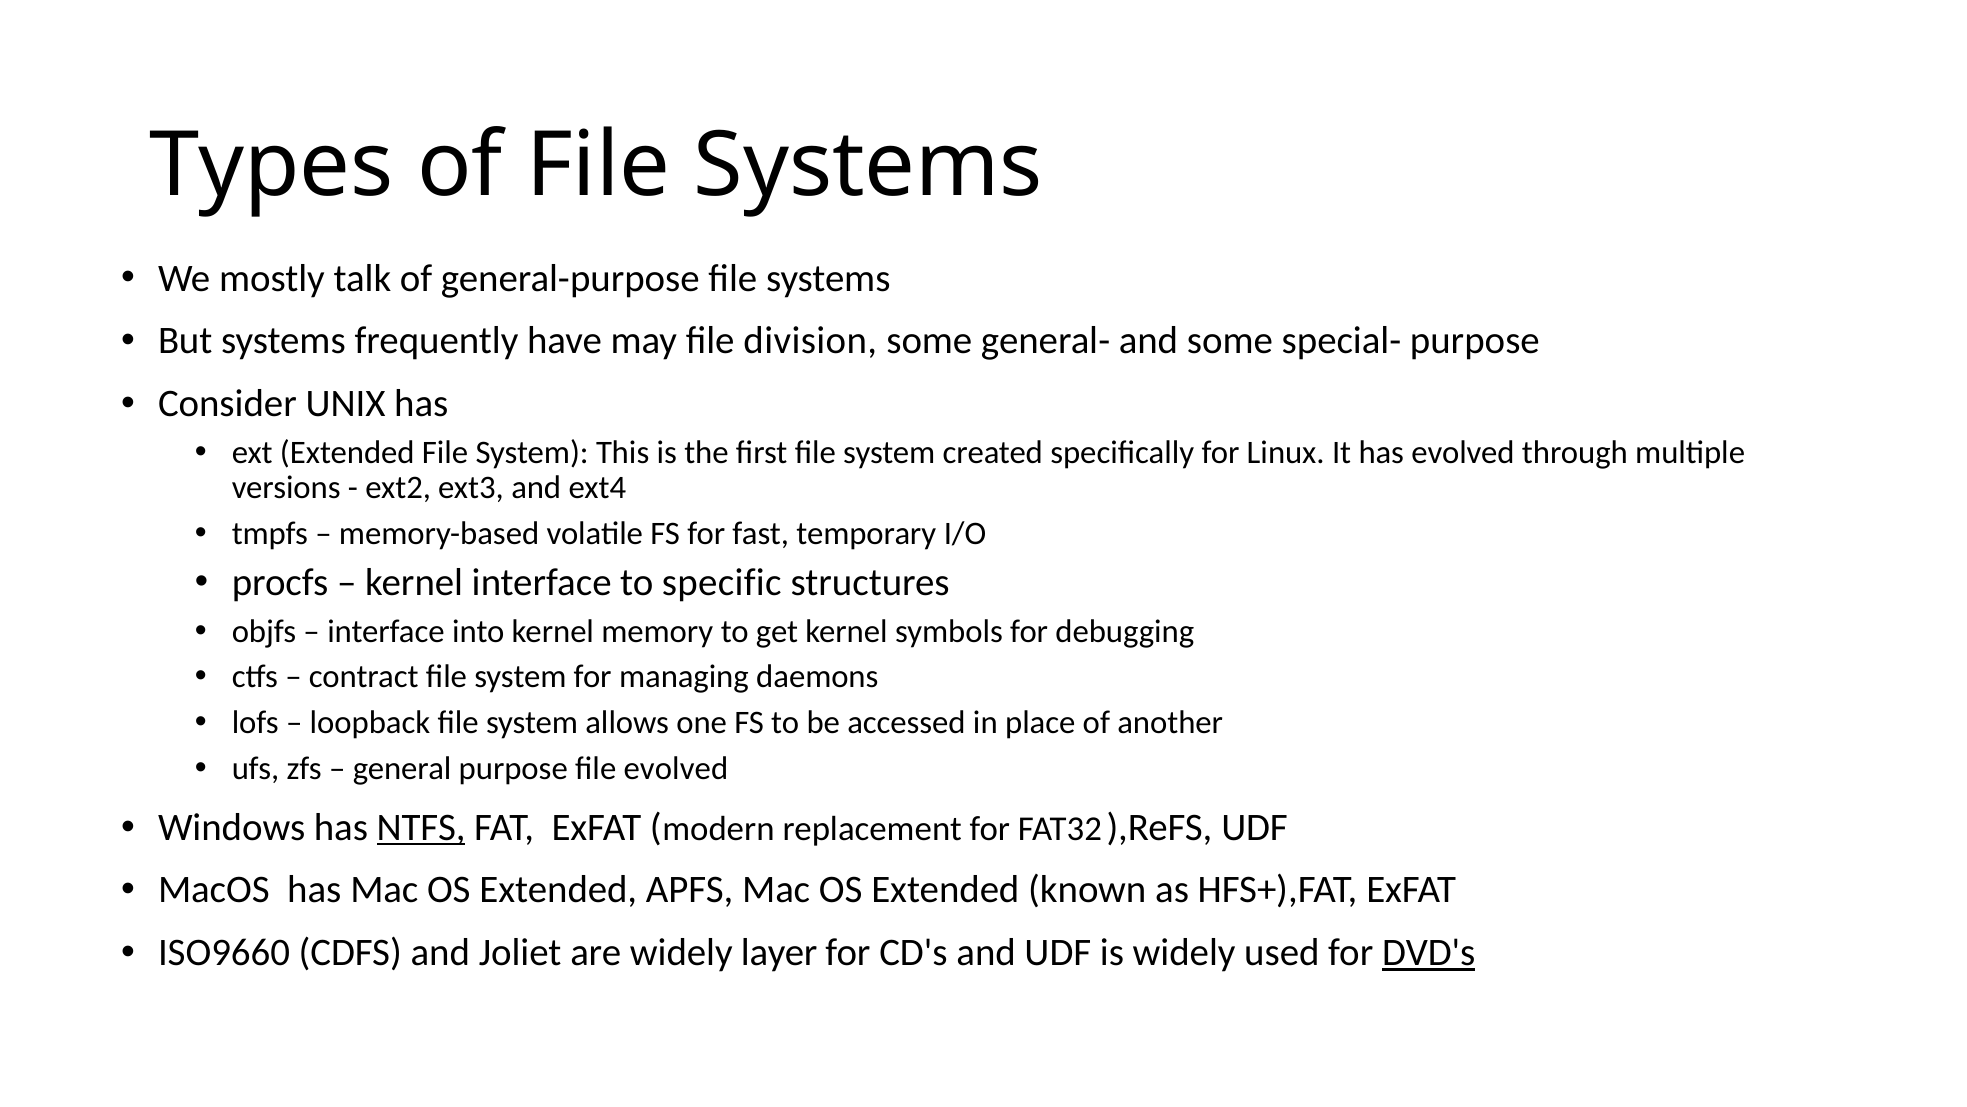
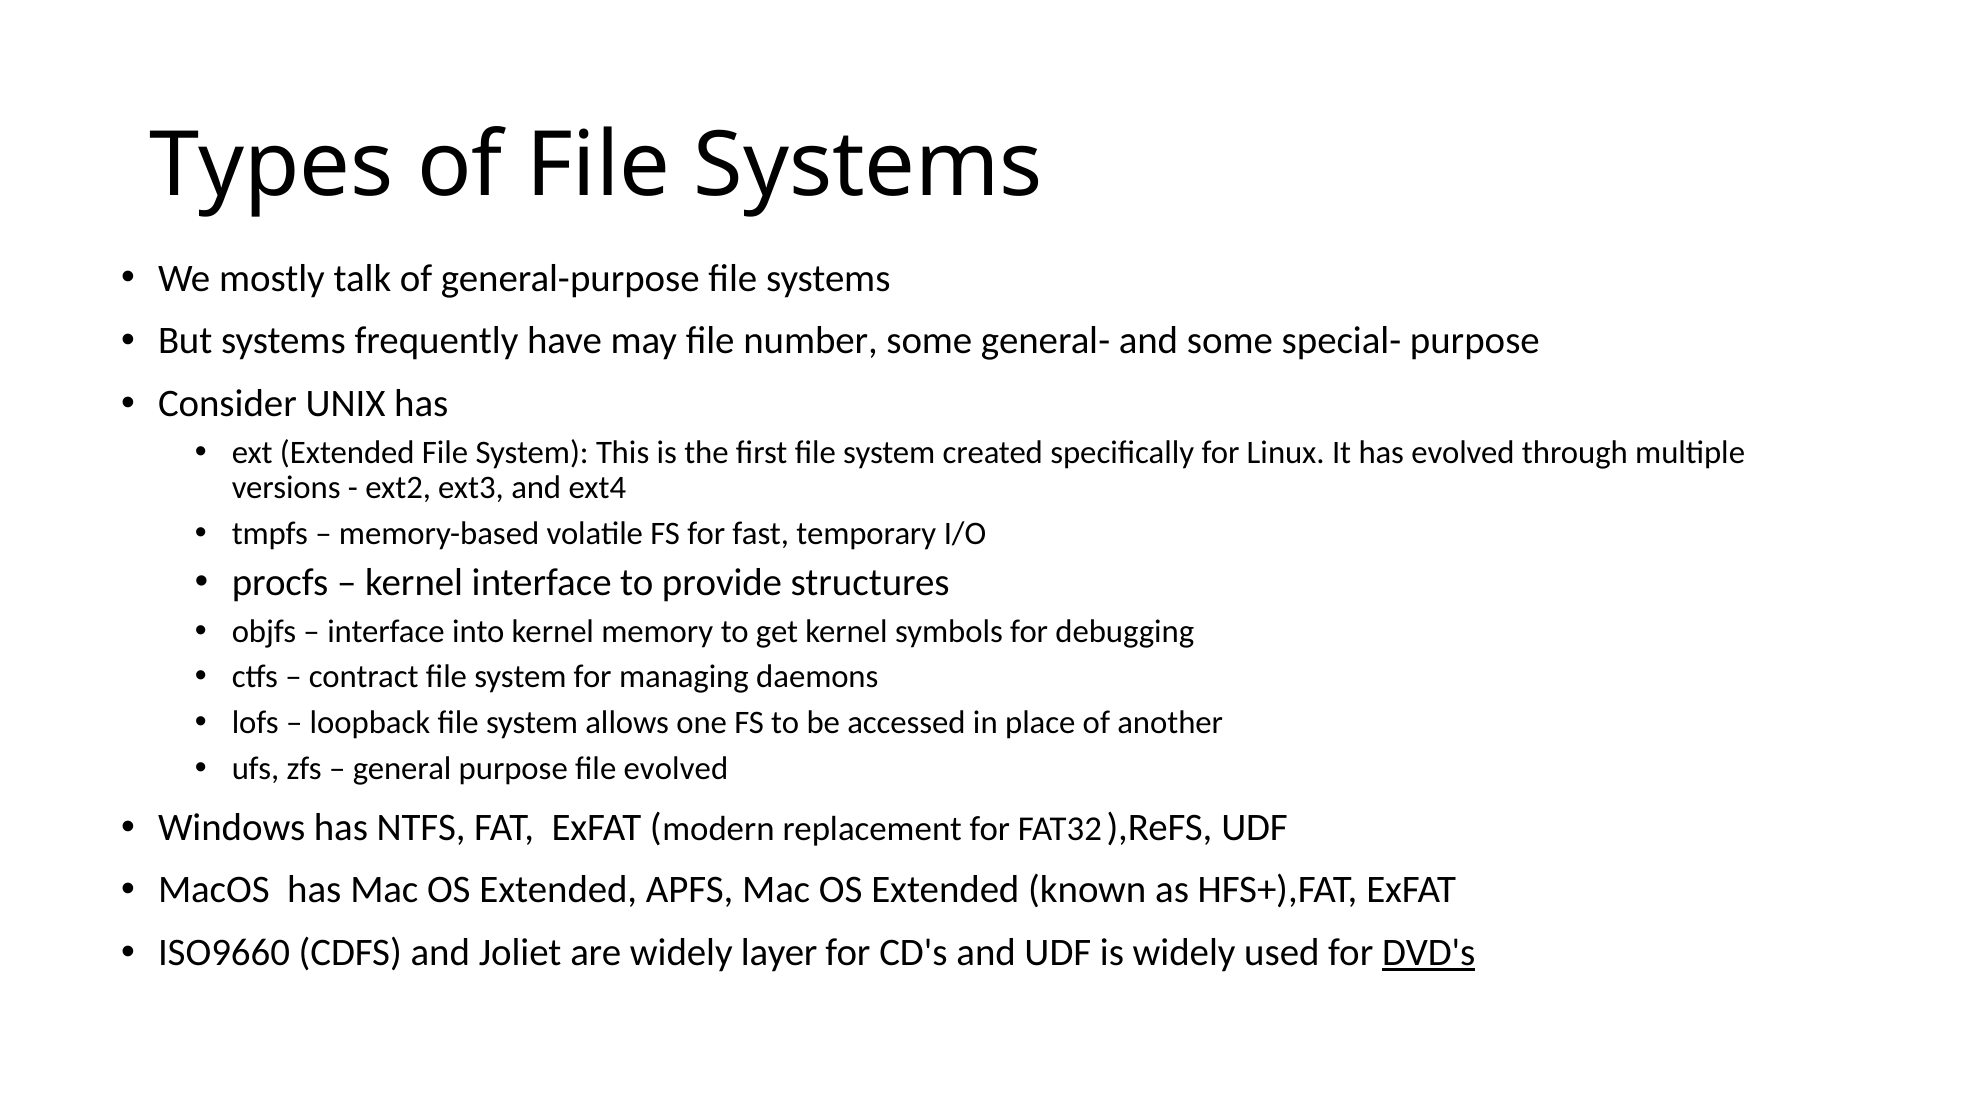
division: division -> number
specific: specific -> provide
NTFS underline: present -> none
